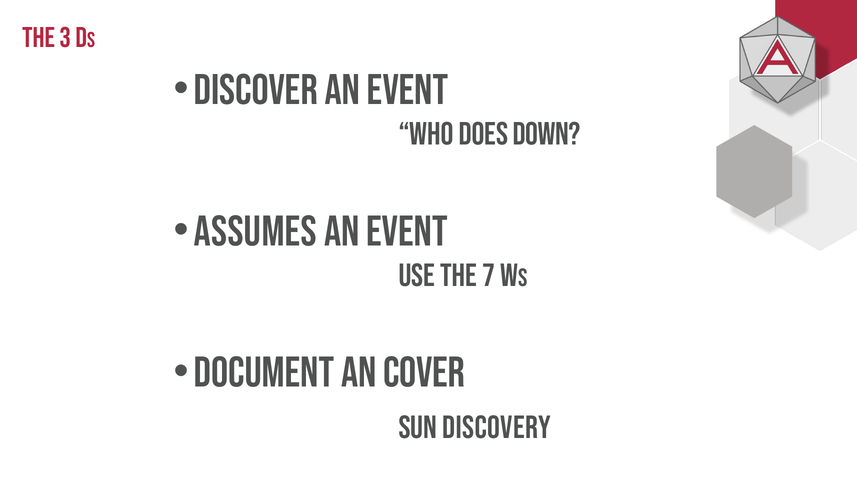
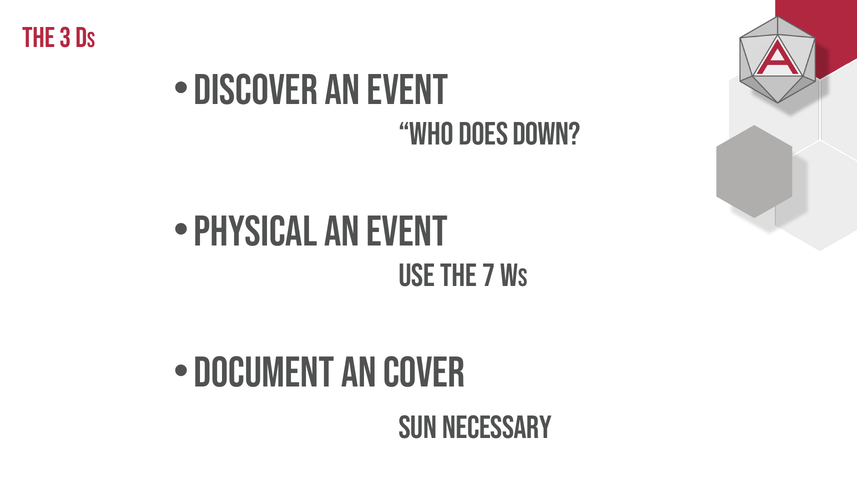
Assumes: Assumes -> Physical
DISCOVERY: DISCOVERY -> NECESSARY
